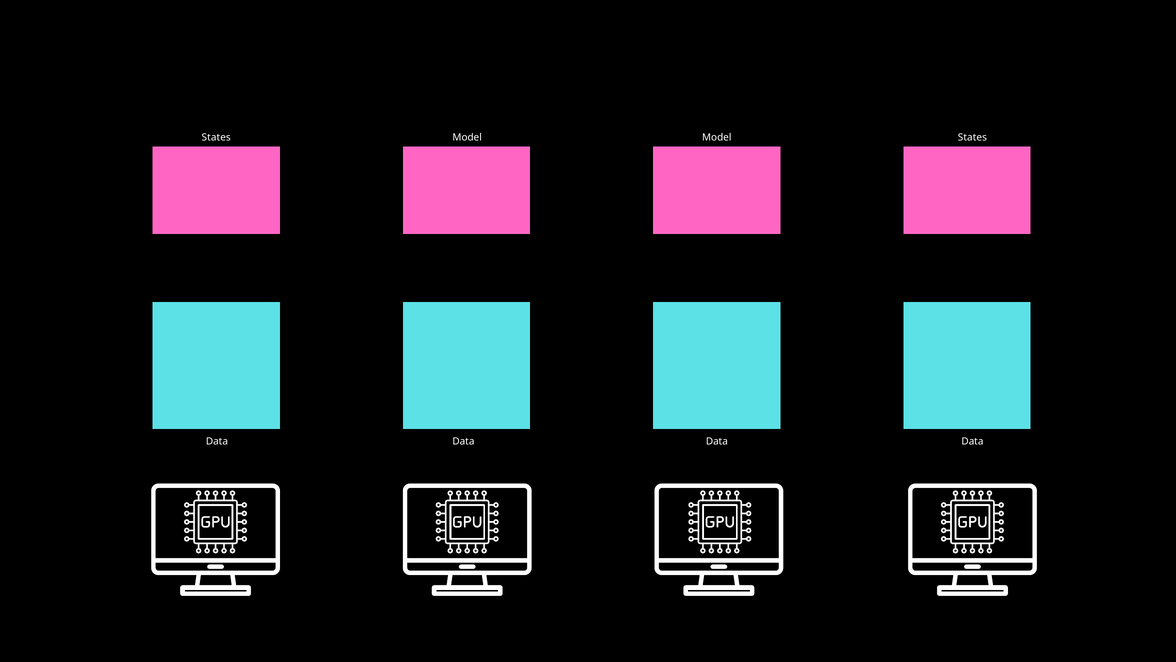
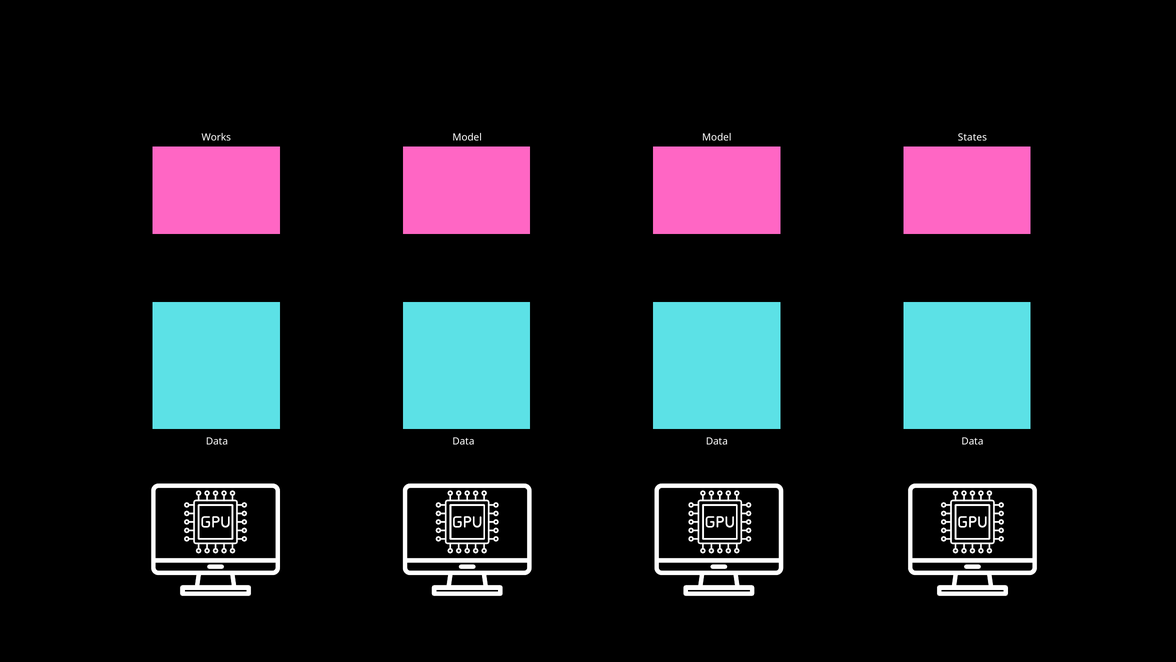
States at (216, 137): States -> Works
